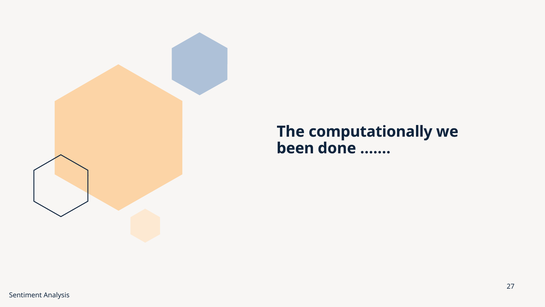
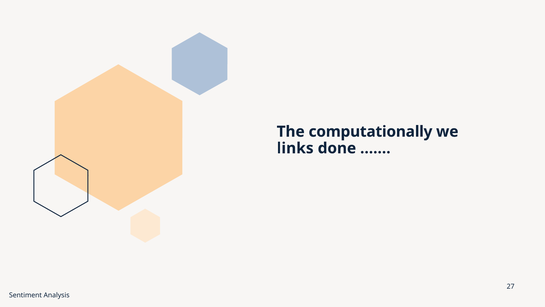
been: been -> links
